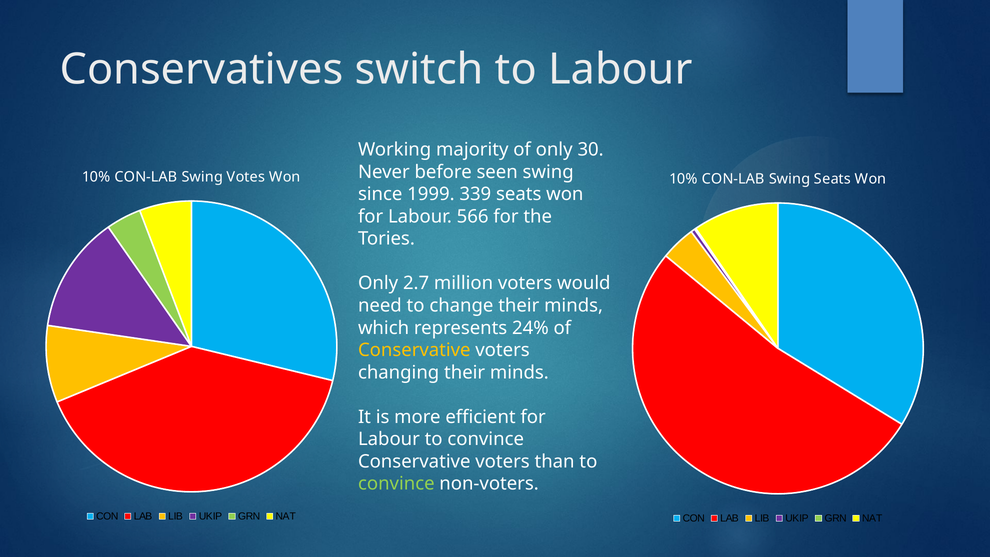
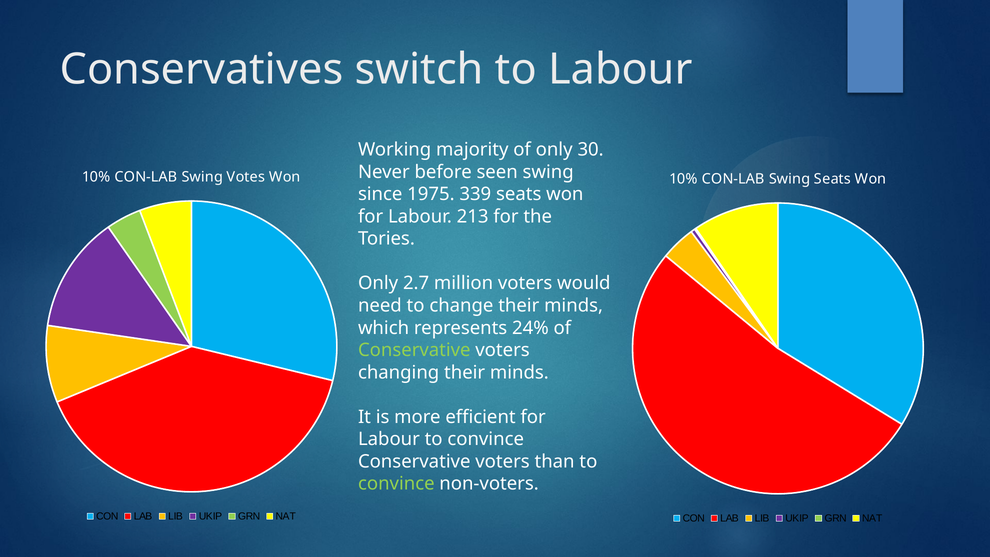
1999: 1999 -> 1975
566: 566 -> 213
Conservative at (414, 350) colour: yellow -> light green
